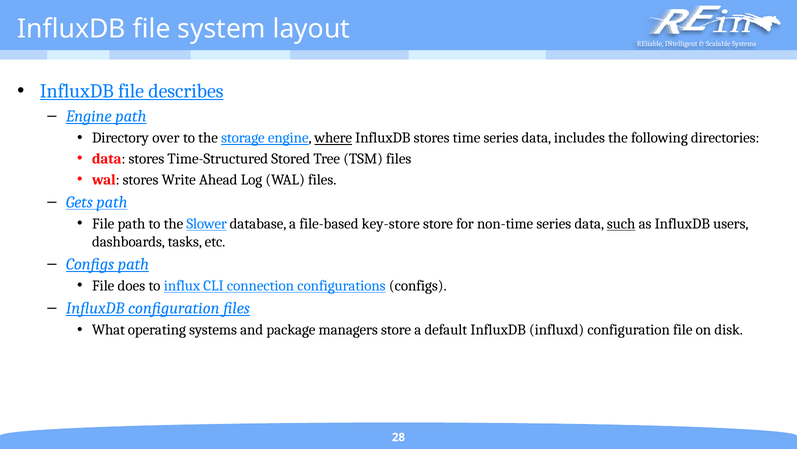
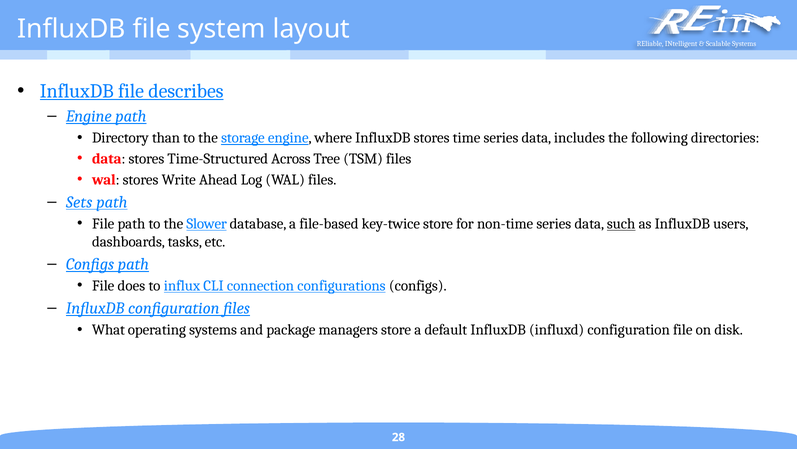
over: over -> than
where underline: present -> none
Stored: Stored -> Across
Gets: Gets -> Sets
key-store: key-store -> key-twice
